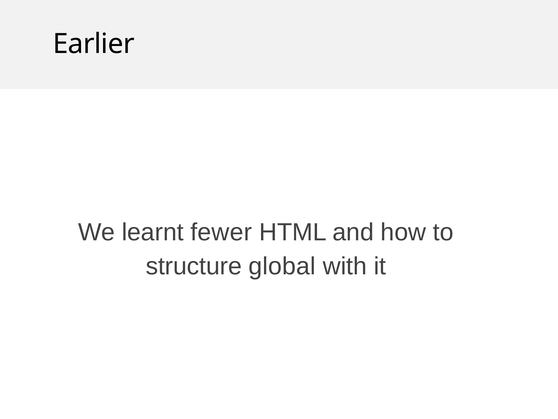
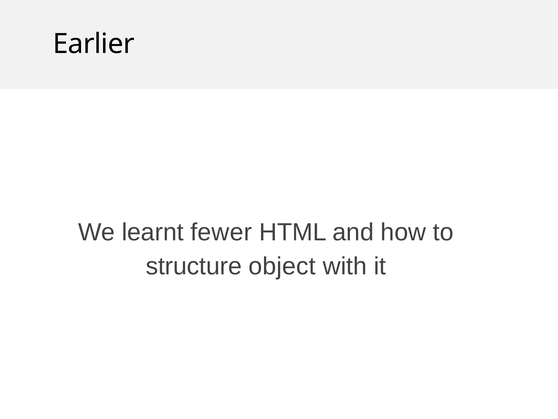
global: global -> object
